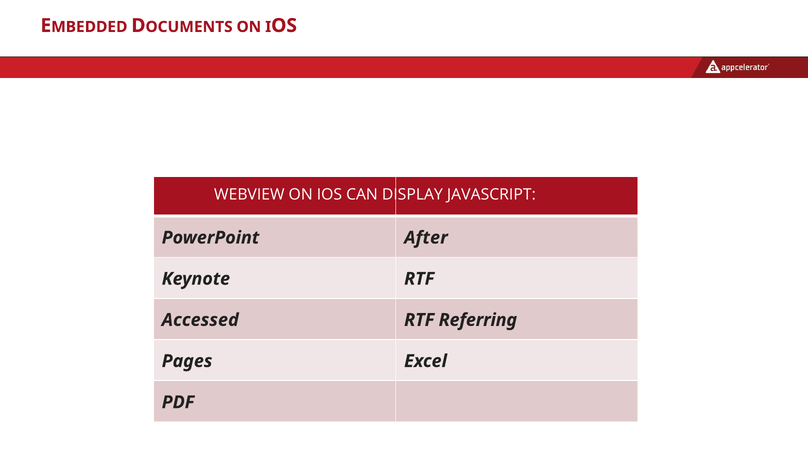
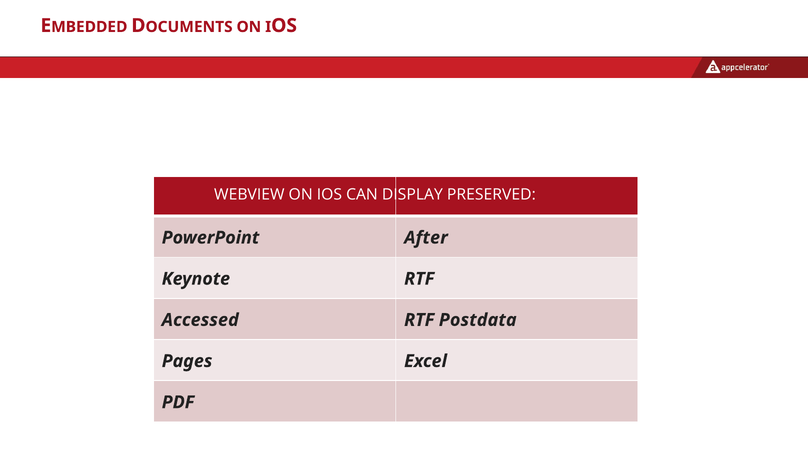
JAVASCRIPT: JAVASCRIPT -> PRESERVED
Referring: Referring -> Postdata
